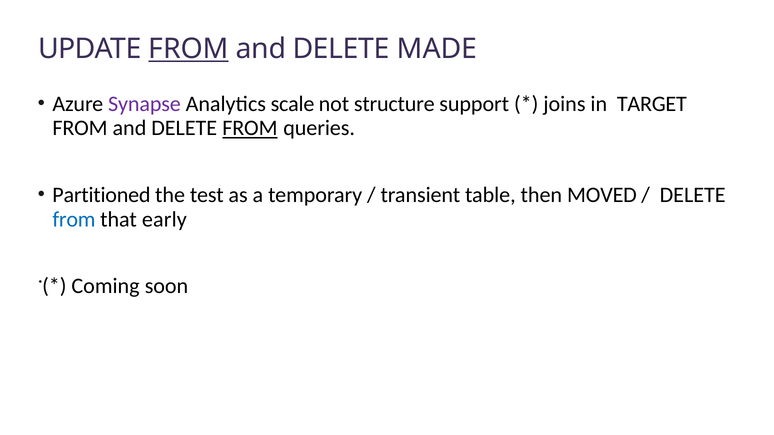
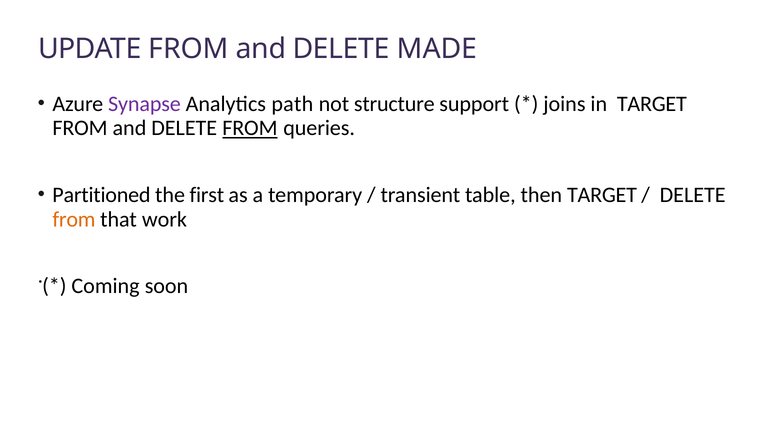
FROM at (188, 49) underline: present -> none
scale: scale -> path
test: test -> first
then MOVED: MOVED -> TARGET
from at (74, 220) colour: blue -> orange
early: early -> work
